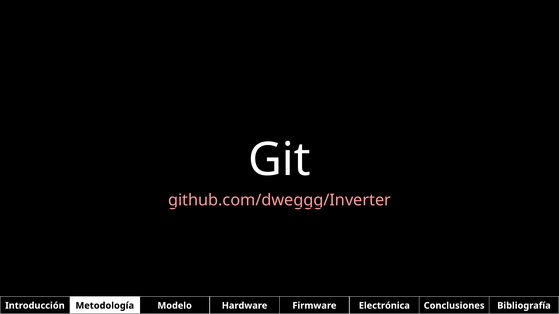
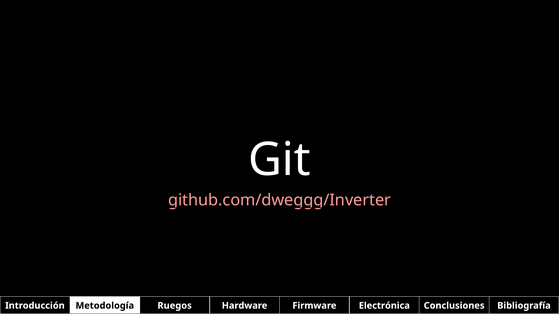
Modelo: Modelo -> Ruegos
